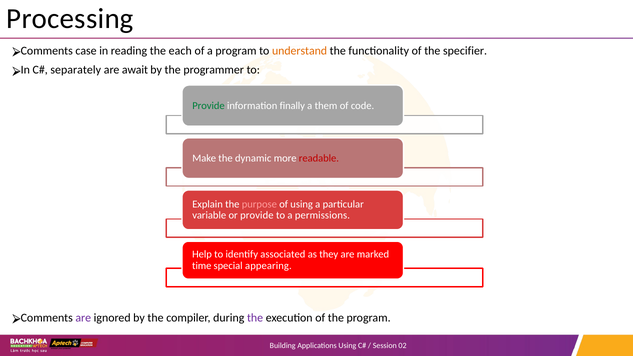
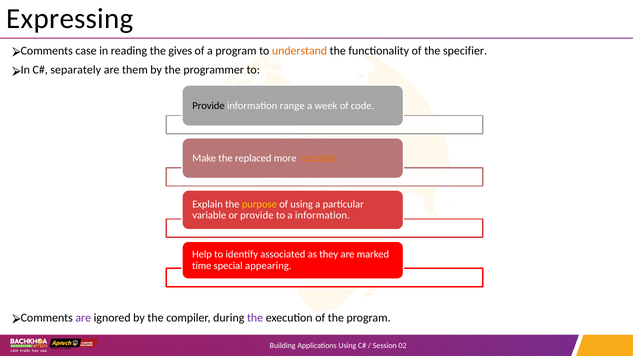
Processing: Processing -> Expressing
each: each -> gives
await: await -> them
Provide at (209, 106) colour: green -> black
finally: finally -> range
them: them -> week
dynamic: dynamic -> replaced
readable colour: red -> orange
purpose colour: pink -> yellow
a permissions: permissions -> information
